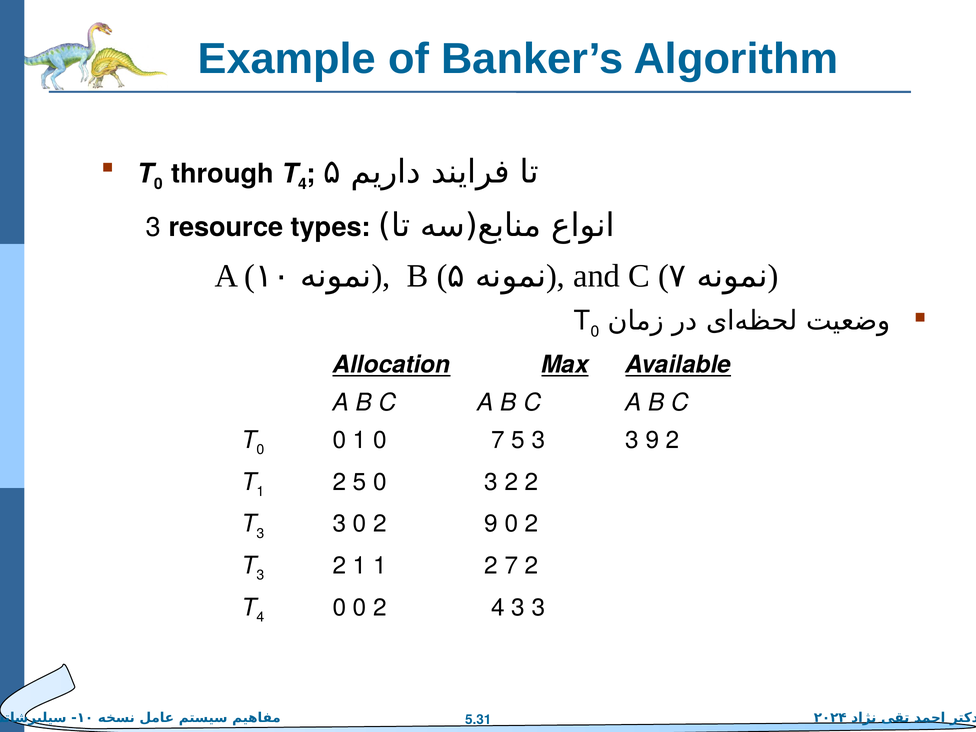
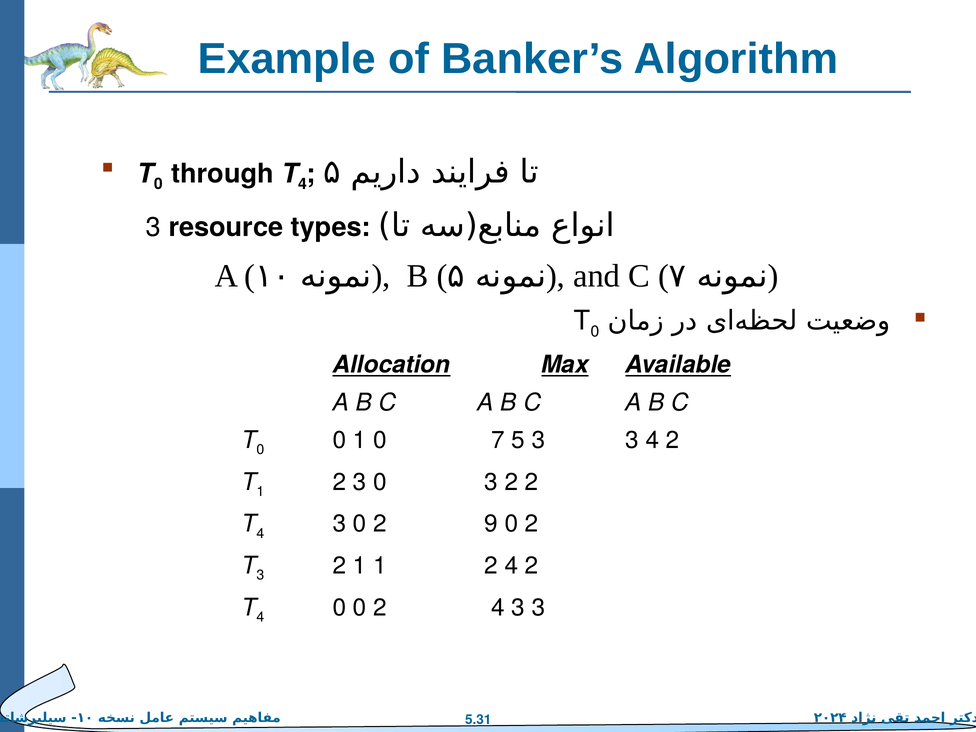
3 9: 9 -> 4
2 5: 5 -> 3
3 at (260, 533): 3 -> 4
1 2 7: 7 -> 4
